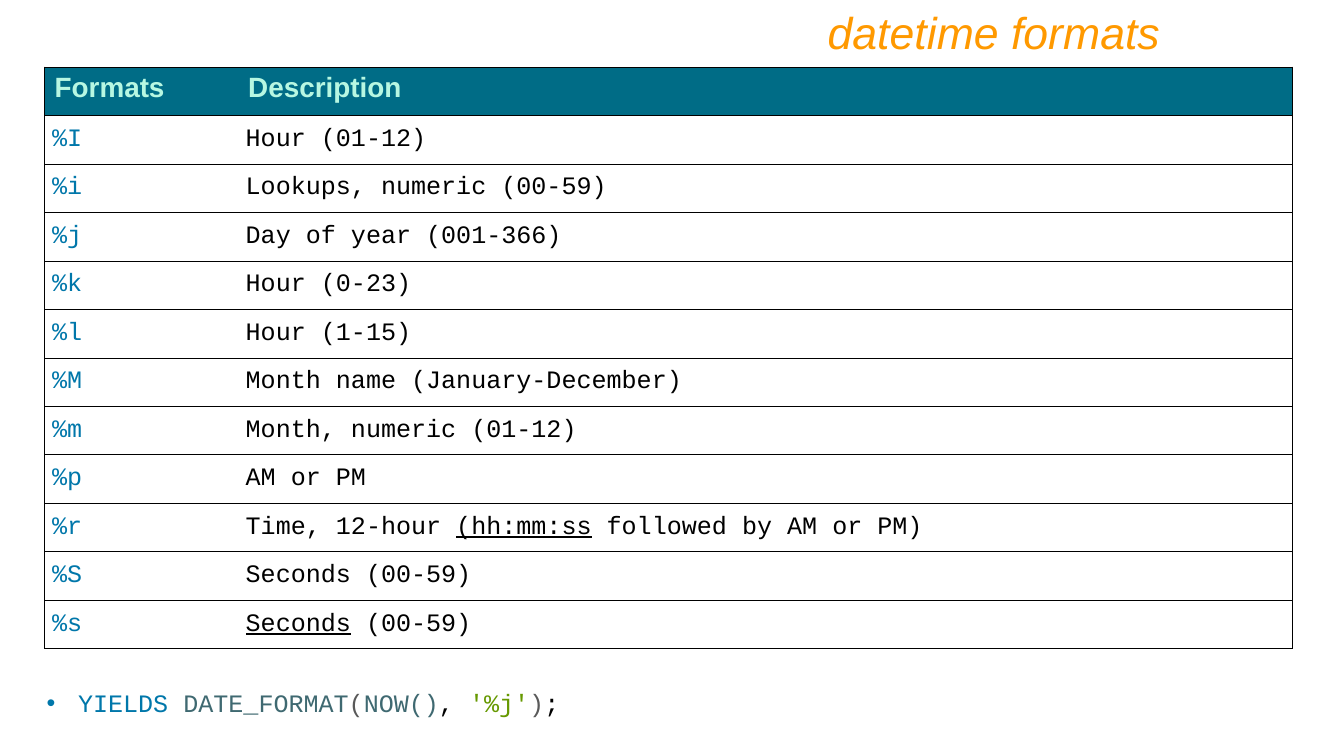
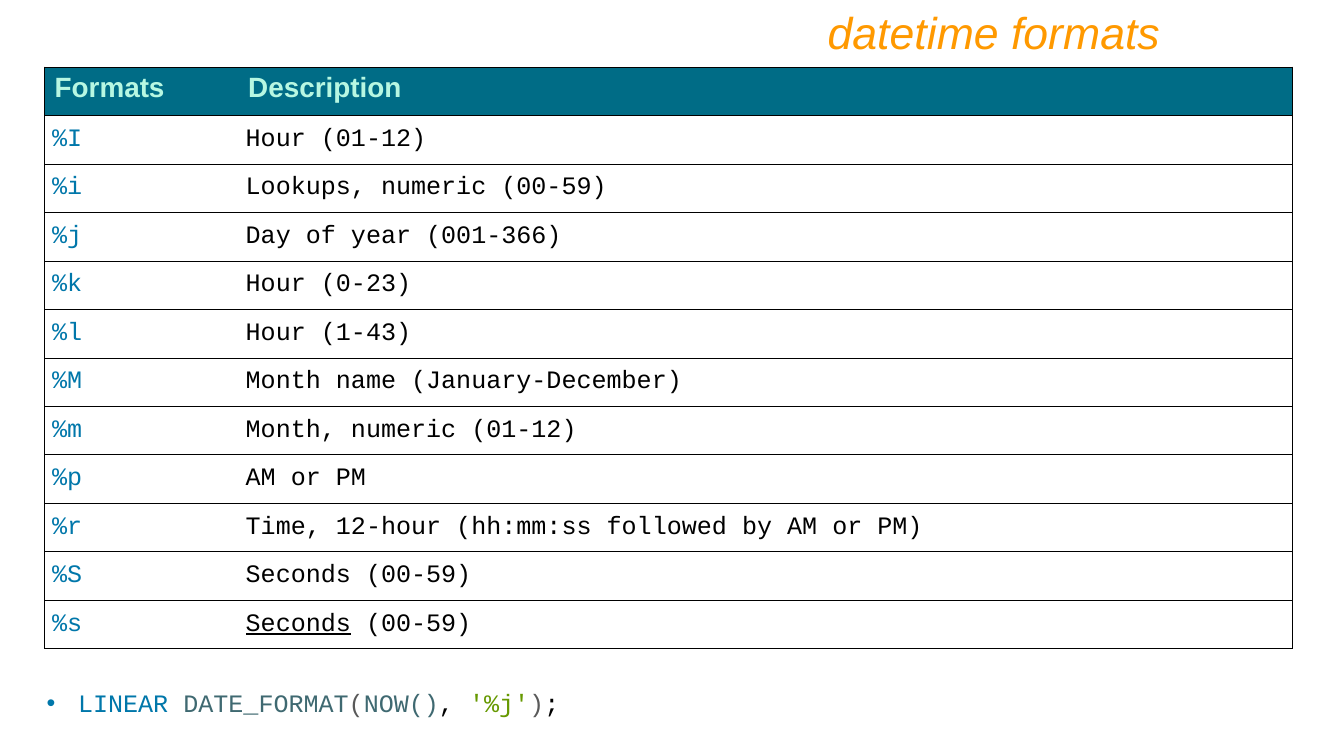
1-15: 1-15 -> 1-43
hh:mm:ss underline: present -> none
YIELDS: YIELDS -> LINEAR
